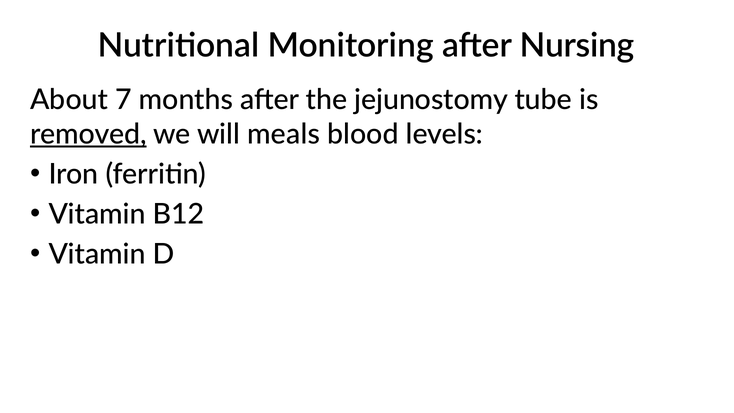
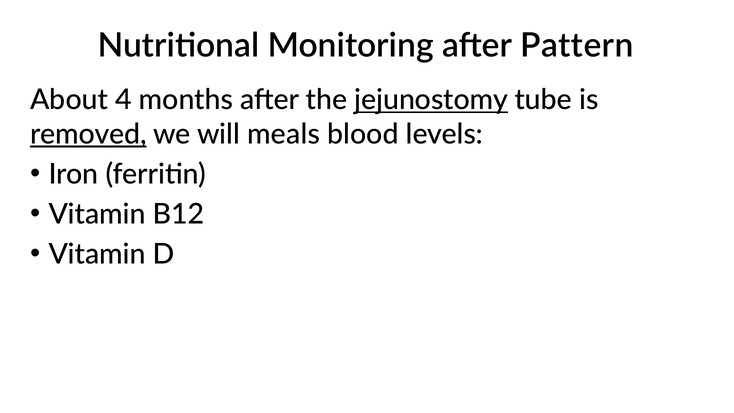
Nursing: Nursing -> Pattern
7: 7 -> 4
jejunostomy underline: none -> present
